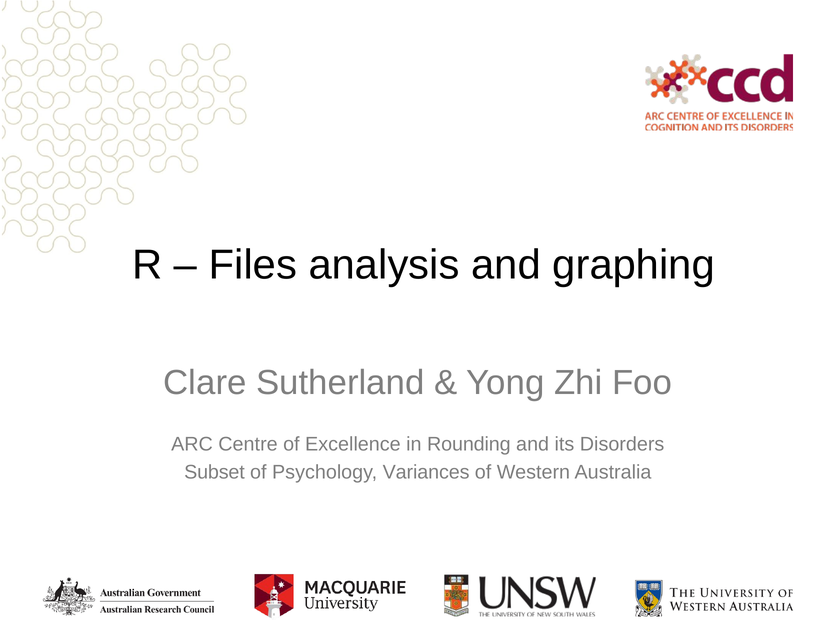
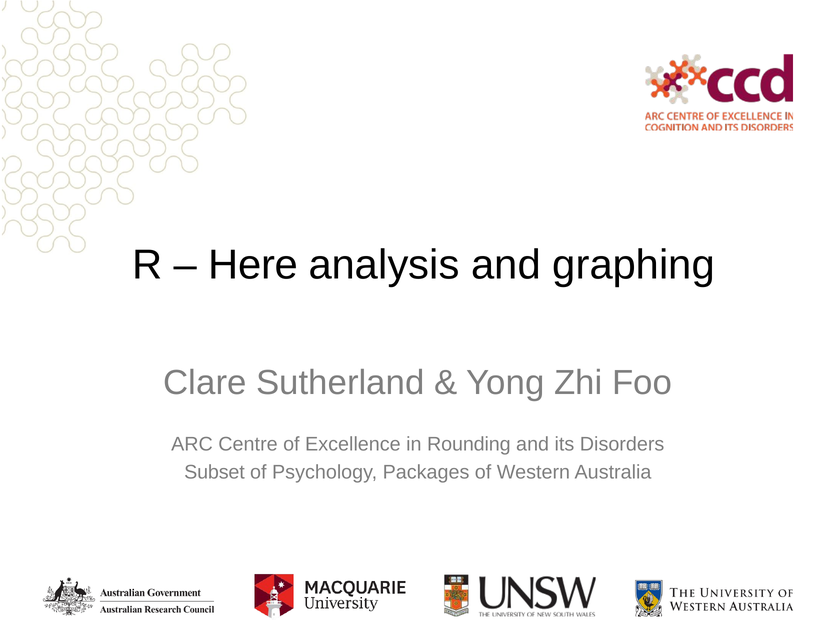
Files: Files -> Here
Variances: Variances -> Packages
